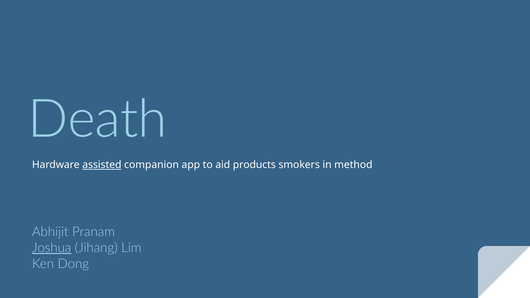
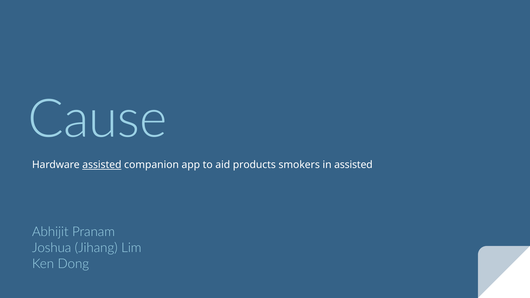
Death: Death -> Cause
in method: method -> assisted
Joshua underline: present -> none
